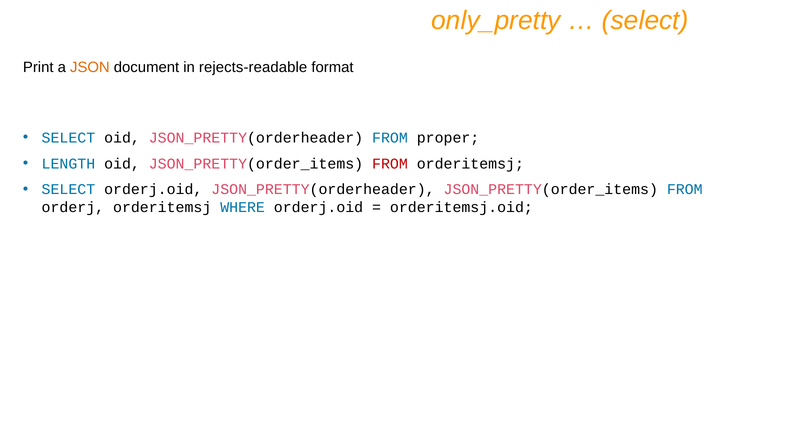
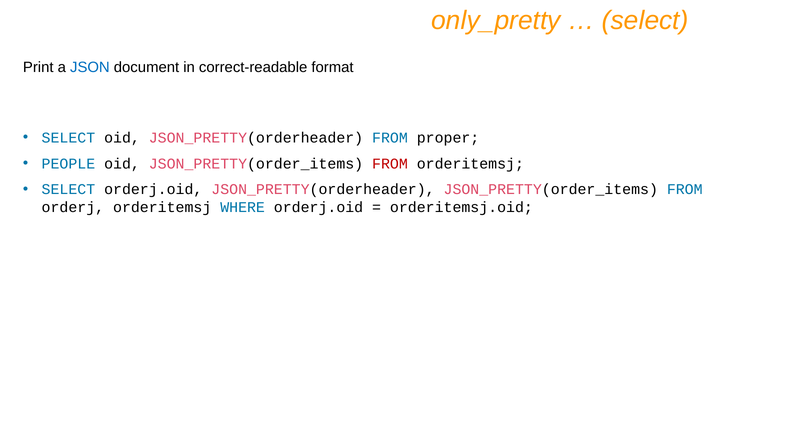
JSON colour: orange -> blue
rejects-readable: rejects-readable -> correct-readable
LENGTH: LENGTH -> PEOPLE
